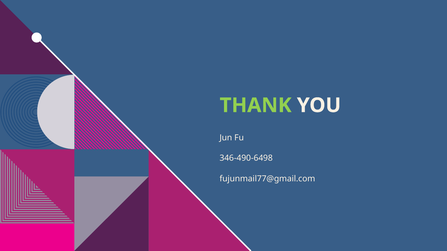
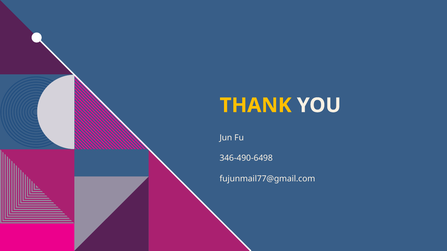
THANK colour: light green -> yellow
